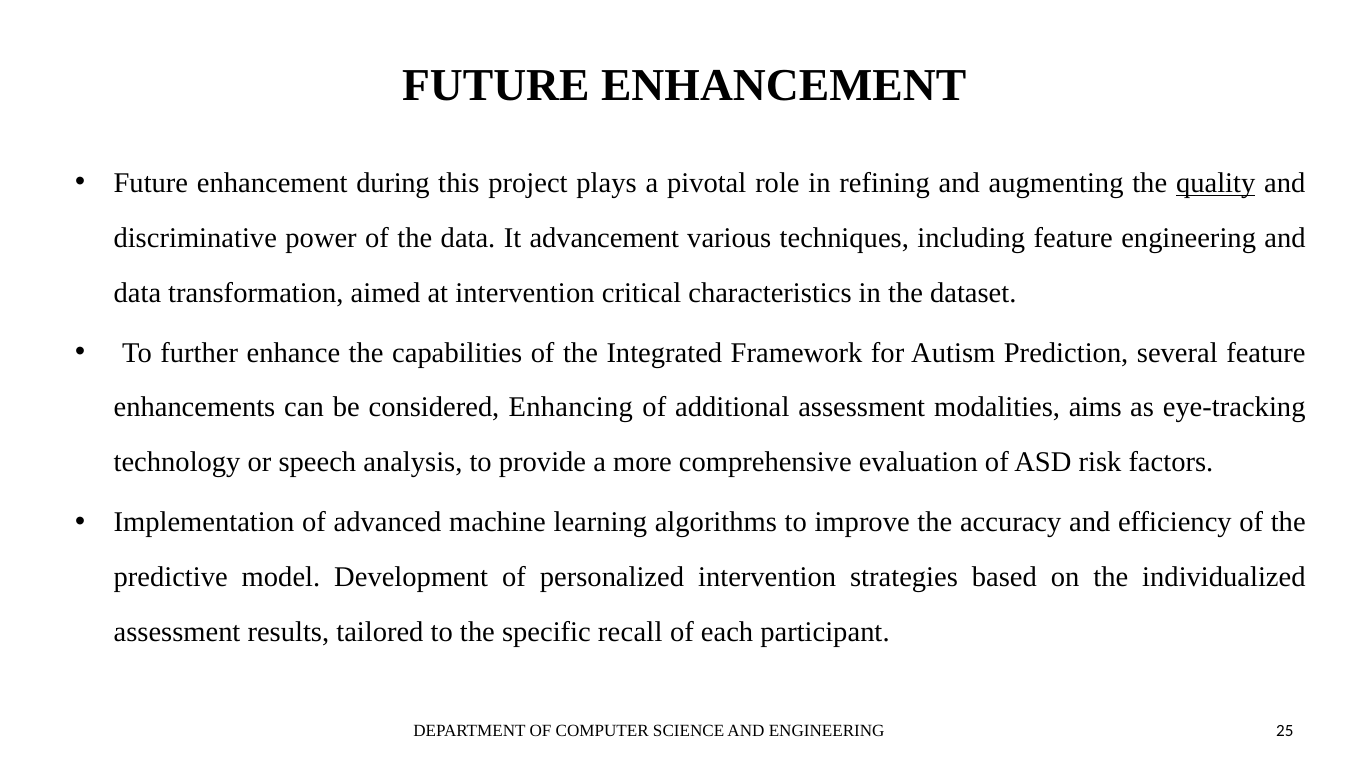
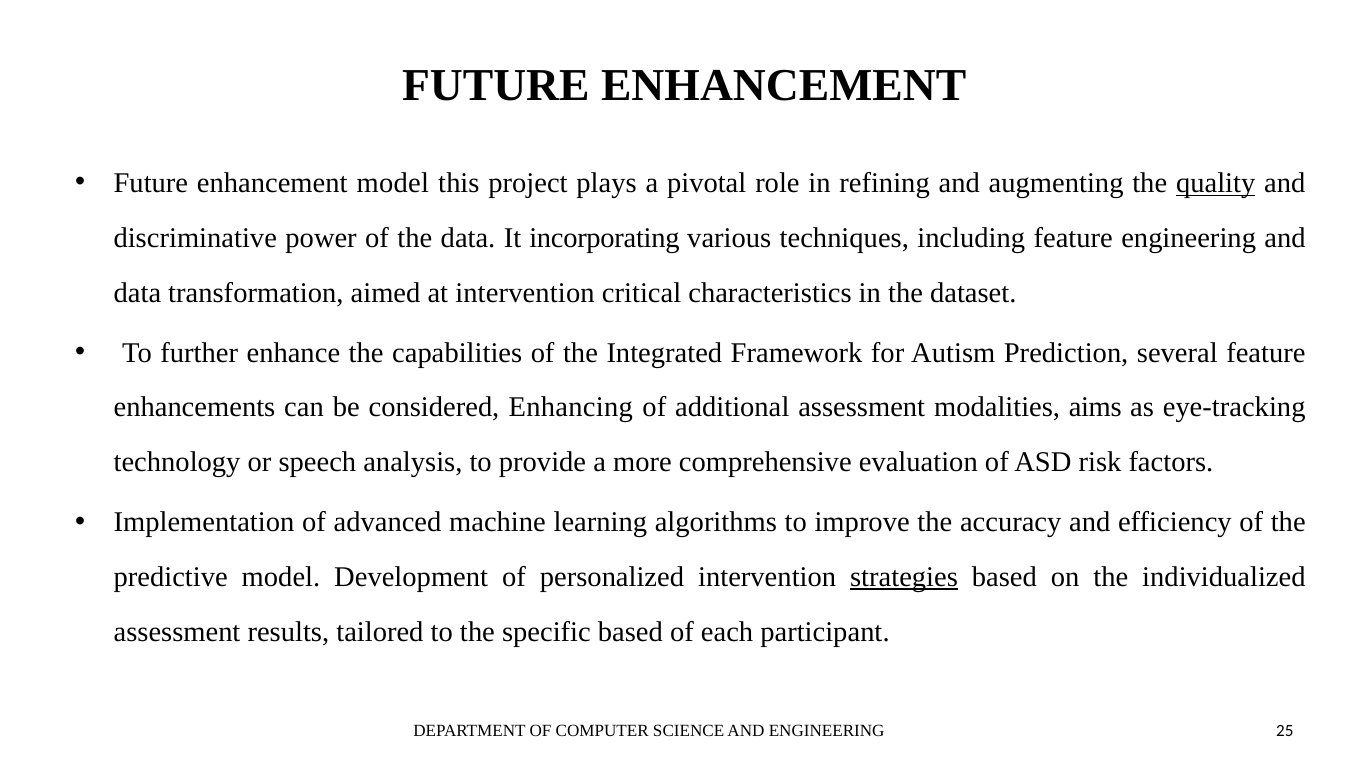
enhancement during: during -> model
advancement: advancement -> incorporating
strategies underline: none -> present
specific recall: recall -> based
